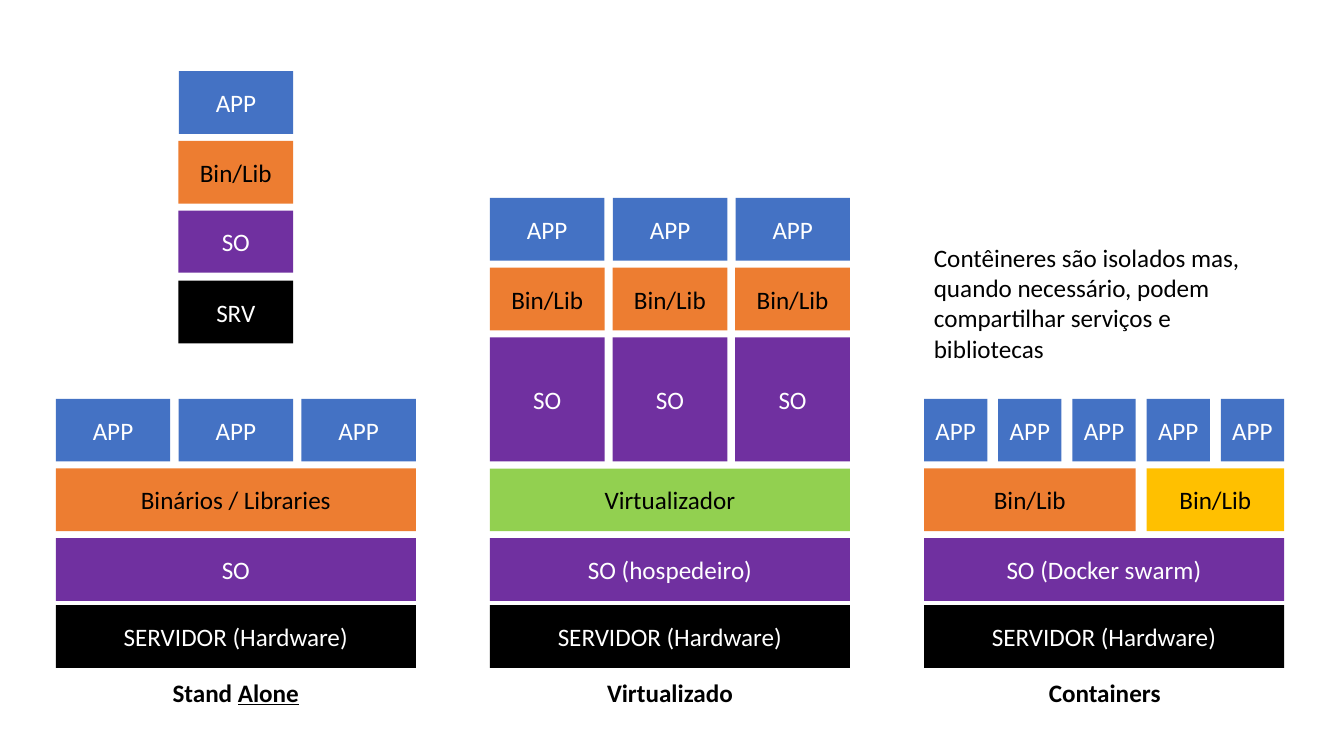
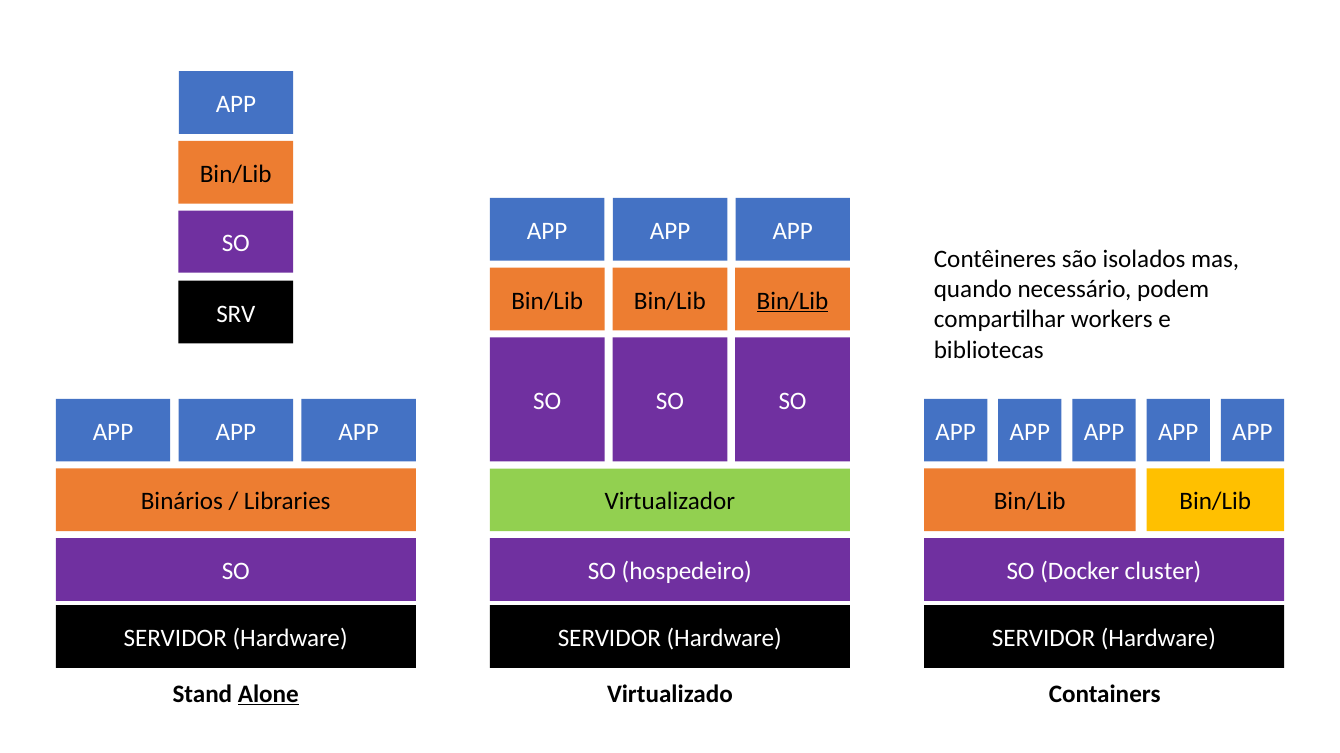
Bin/Lib at (792, 301) underline: none -> present
serviços: serviços -> workers
swarm: swarm -> cluster
